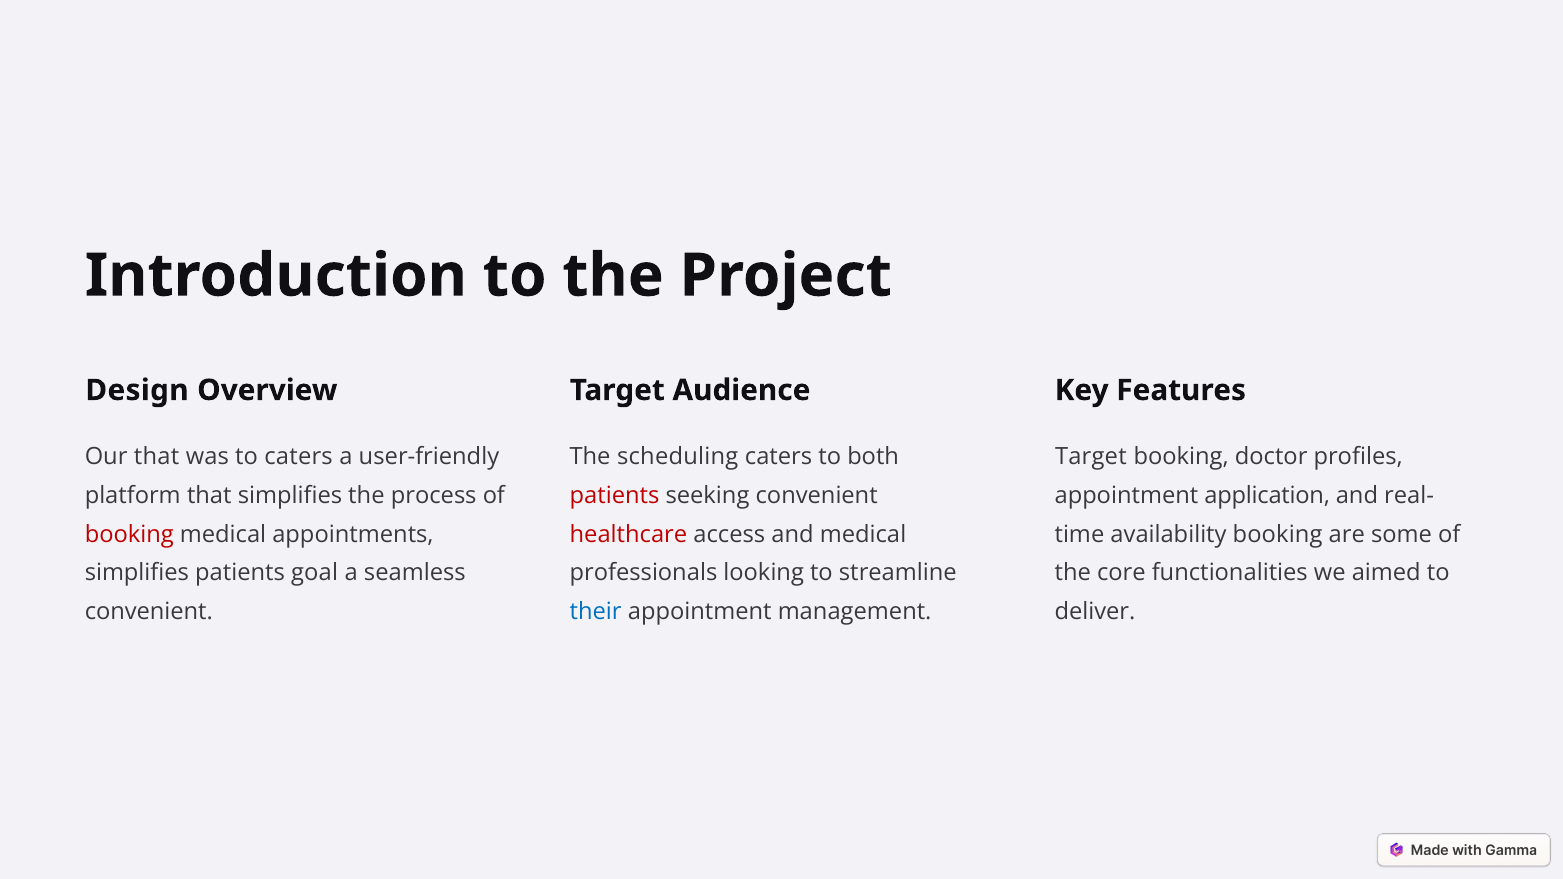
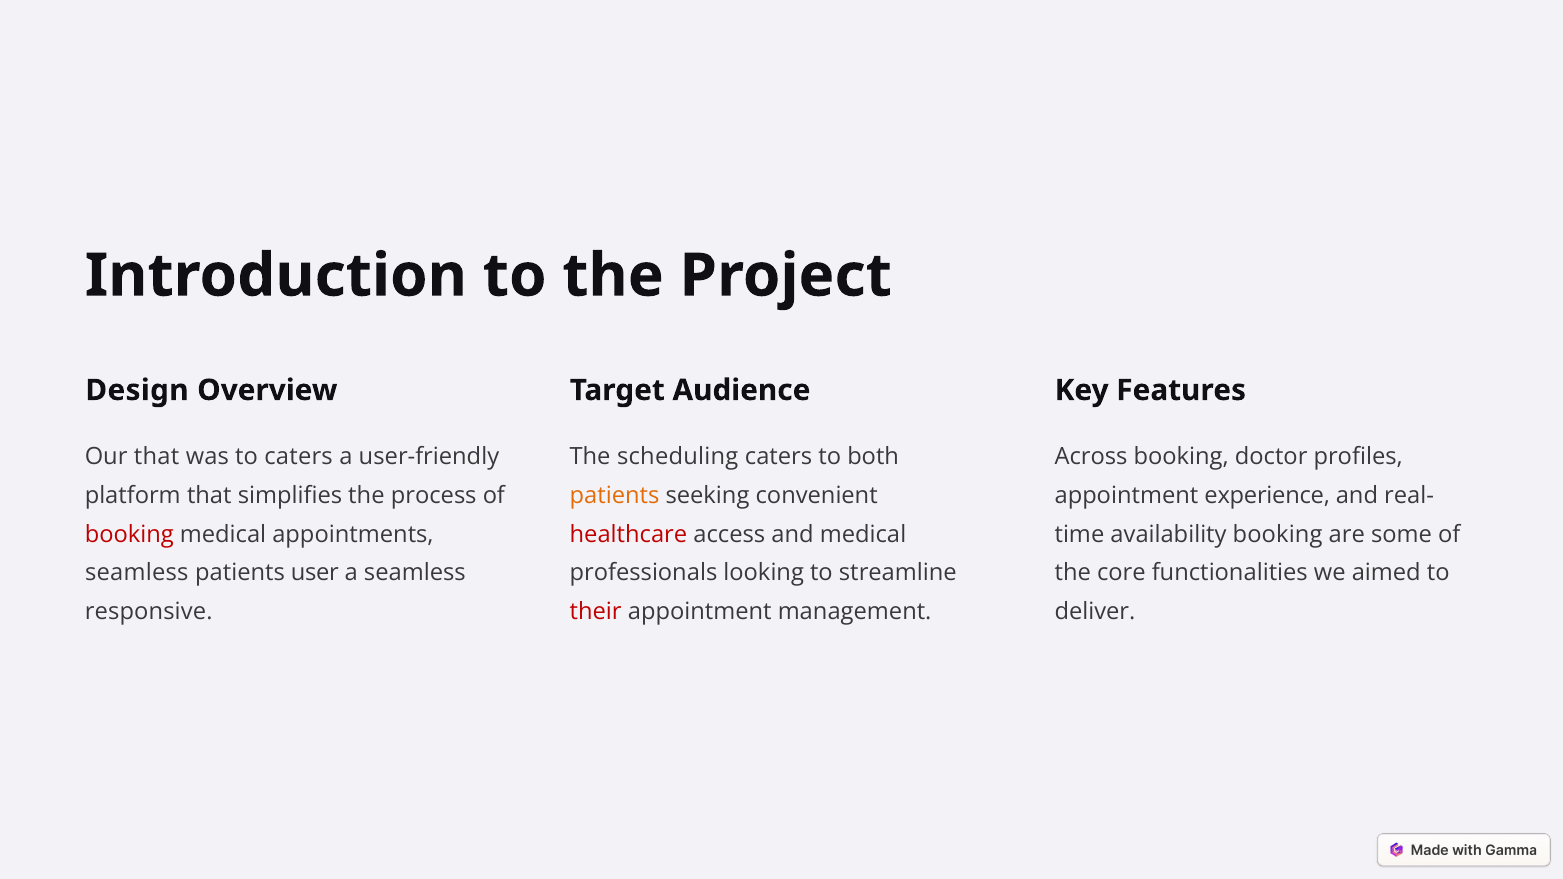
Target at (1091, 457): Target -> Across
patients at (615, 496) colour: red -> orange
application: application -> experience
simplifies at (137, 573): simplifies -> seamless
goal: goal -> user
convenient at (149, 612): convenient -> responsive
their colour: blue -> red
